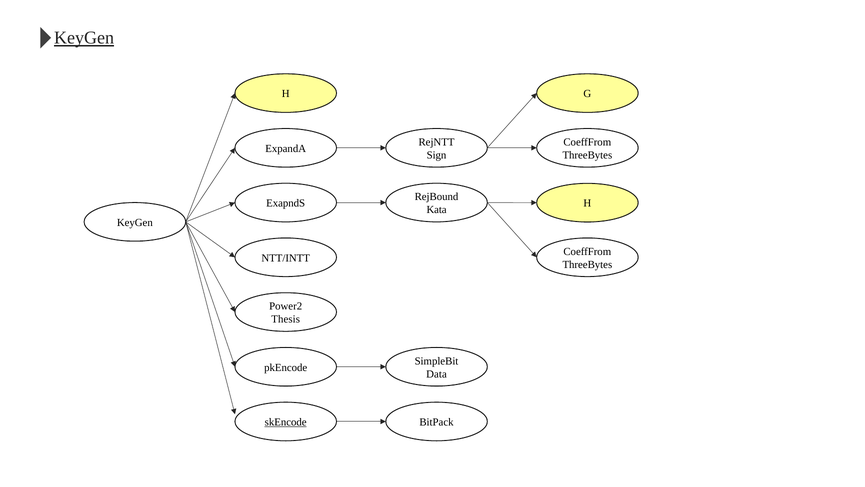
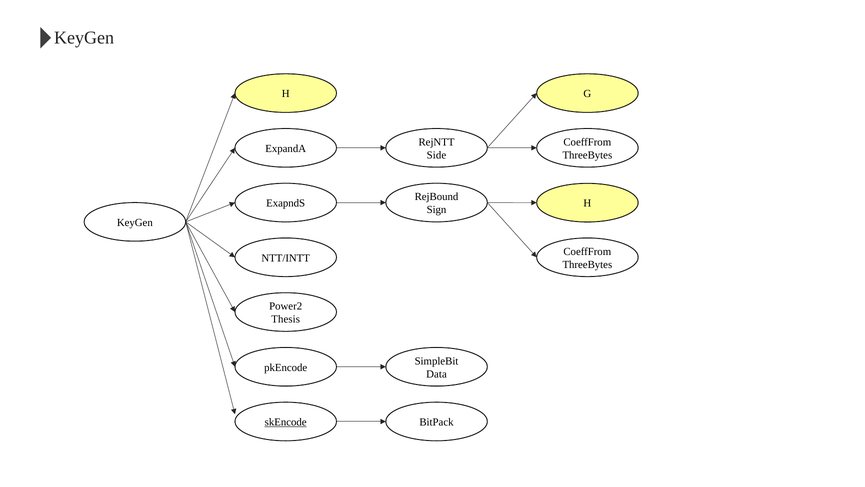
KeyGen at (84, 38) underline: present -> none
Sign: Sign -> Side
Kata: Kata -> Sign
